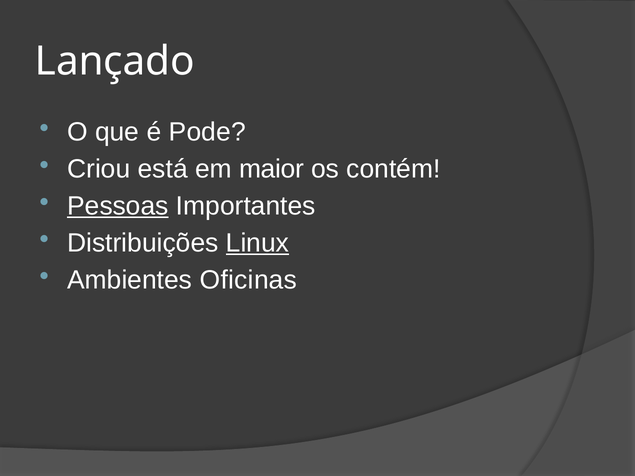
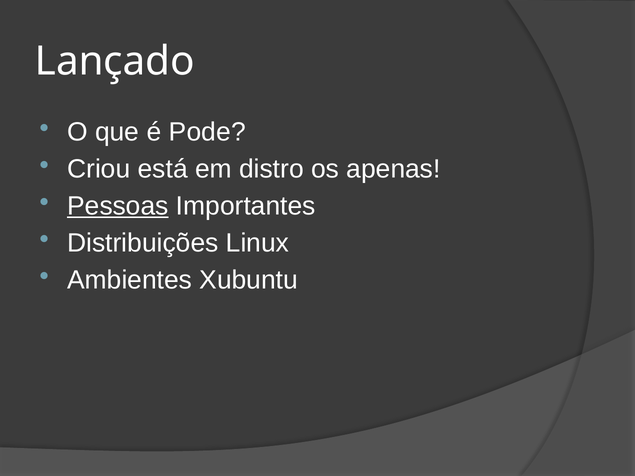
maior: maior -> distro
contém: contém -> apenas
Linux underline: present -> none
Oficinas: Oficinas -> Xubuntu
